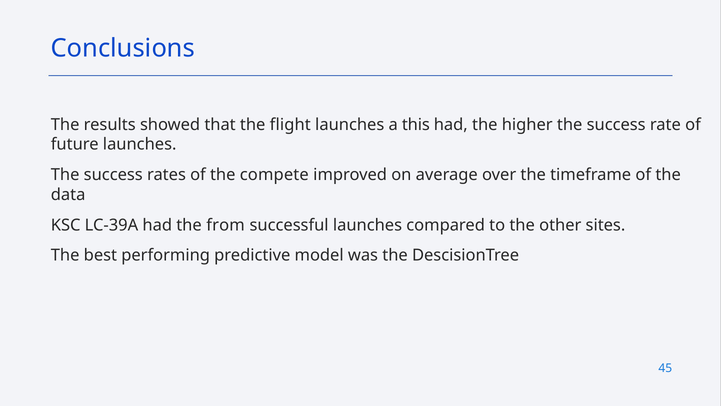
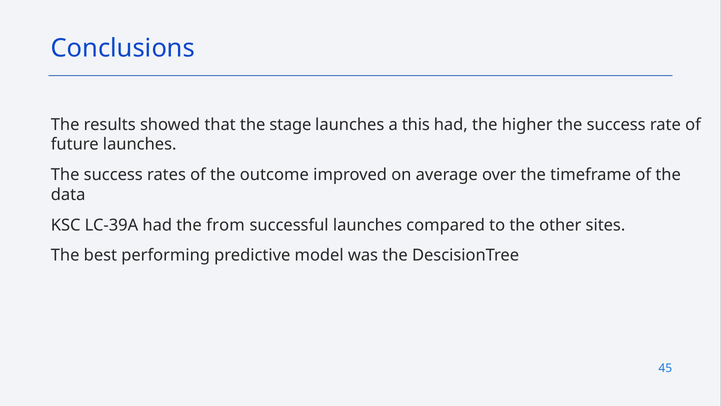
flight: flight -> stage
compete: compete -> outcome
